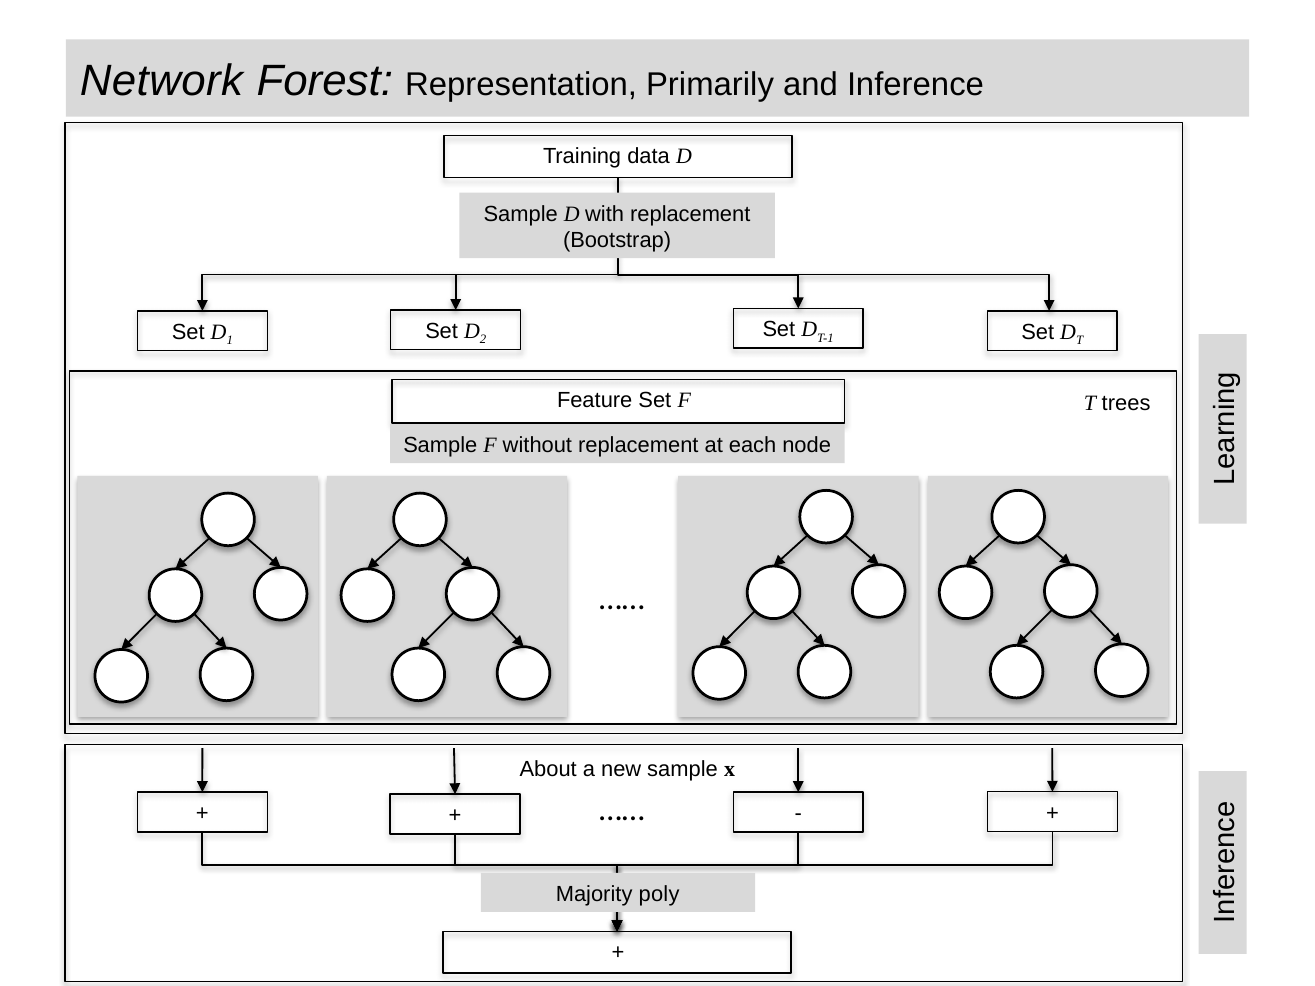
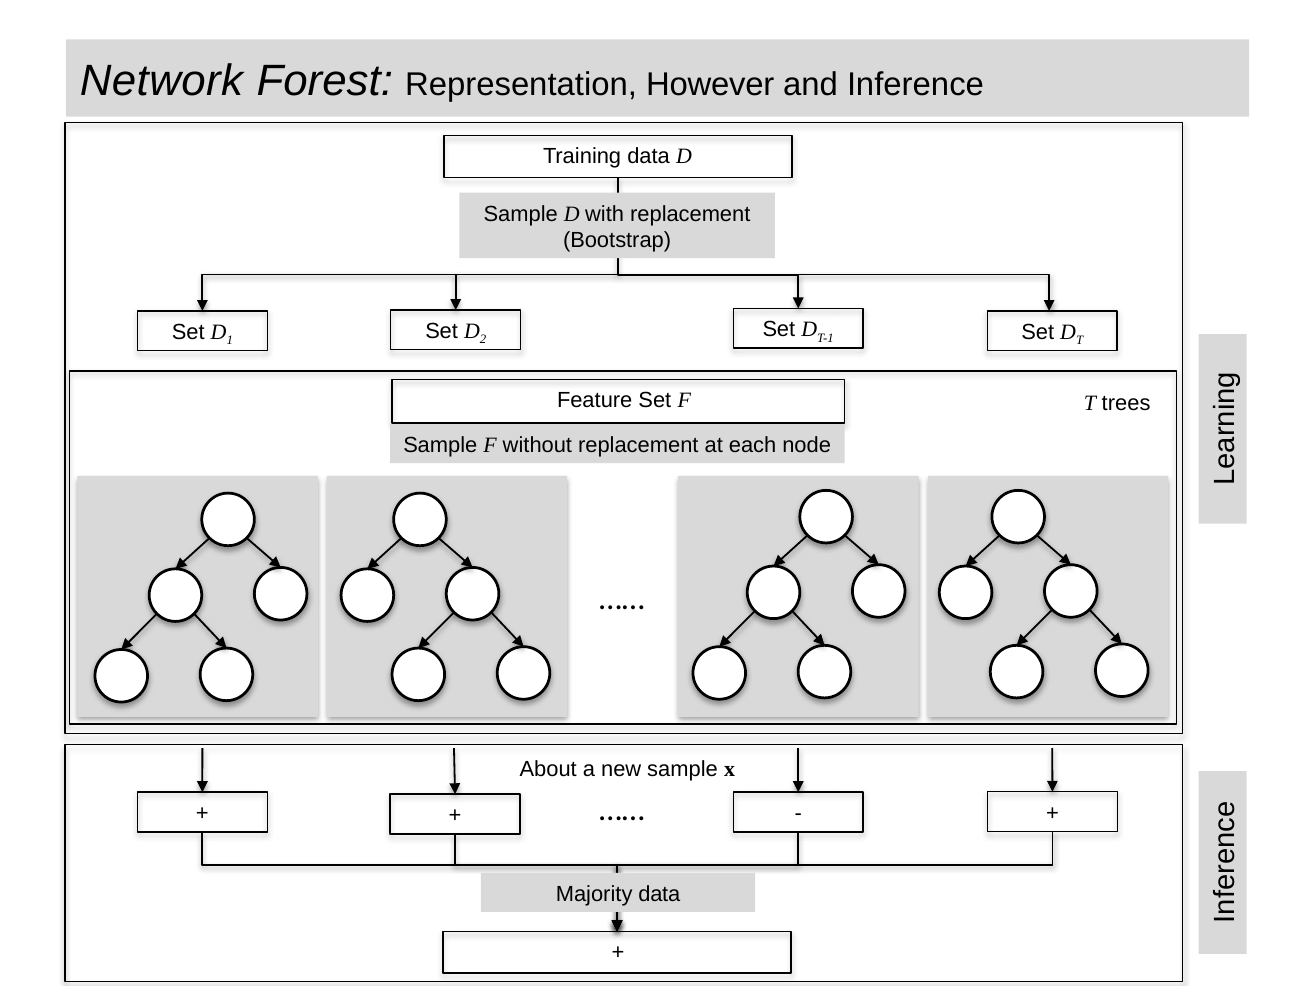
Primarily: Primarily -> However
Majority poly: poly -> data
